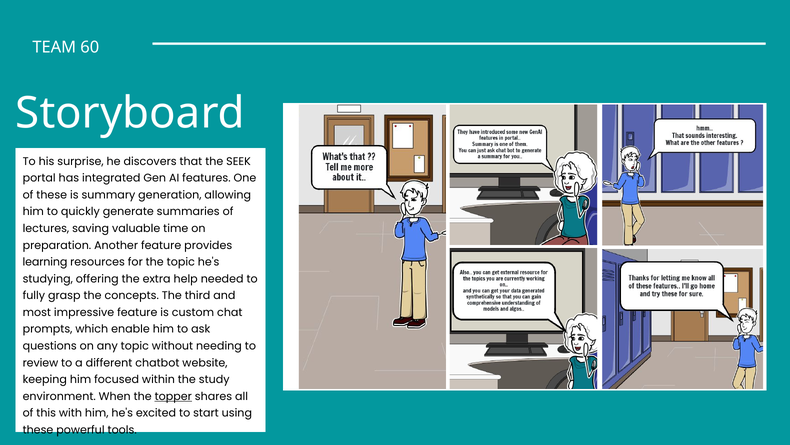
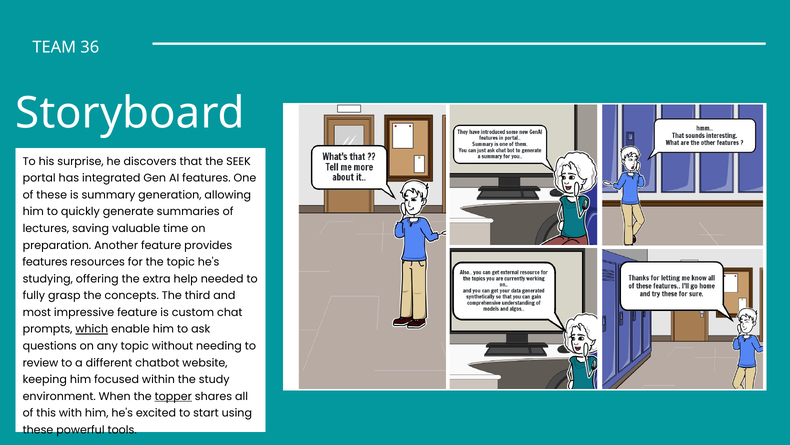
60: 60 -> 36
learning at (45, 262): learning -> features
which underline: none -> present
